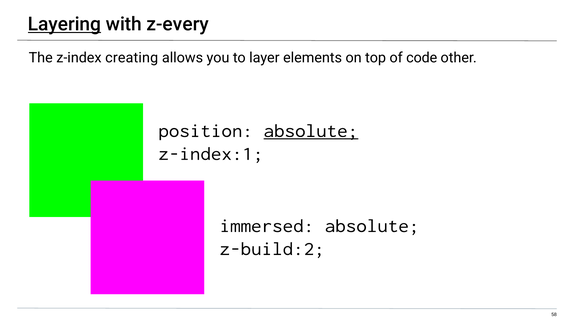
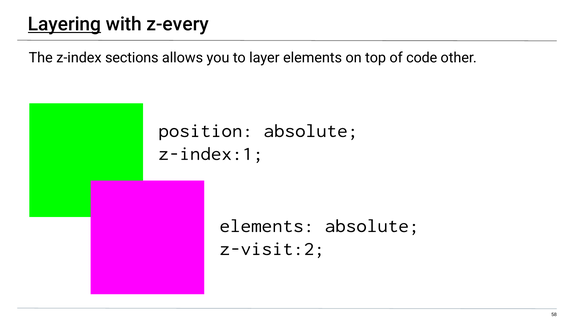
creating: creating -> sections
absolute at (311, 131) underline: present -> none
immersed at (267, 226): immersed -> elements
z-build:2: z-build:2 -> z-visit:2
